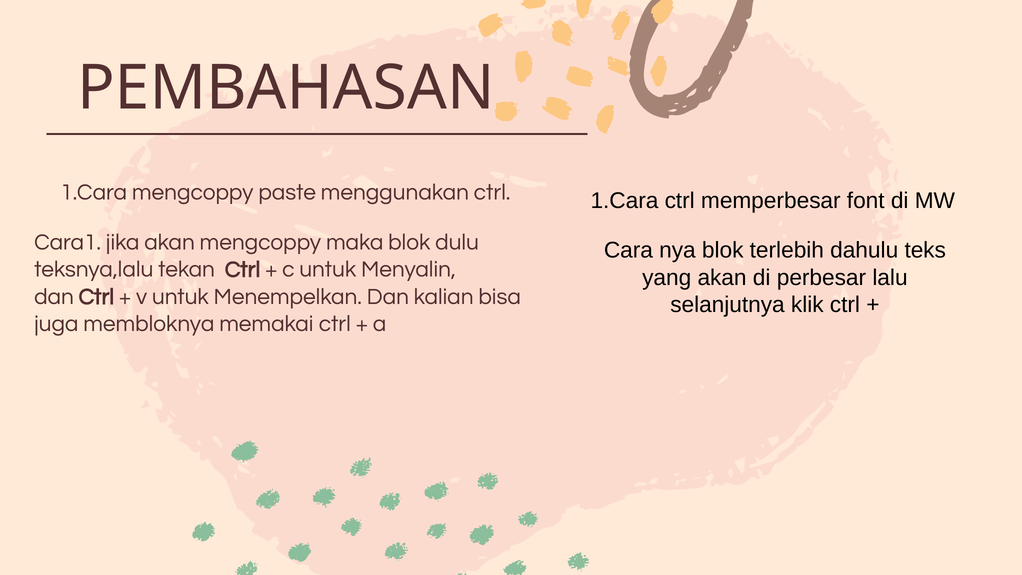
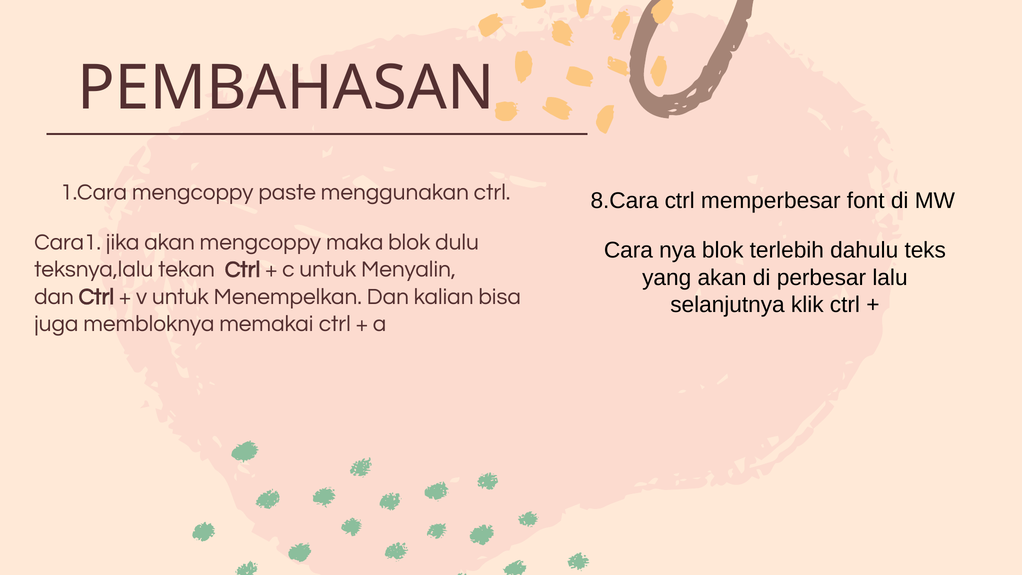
1.Cara at (624, 200): 1.Cara -> 8.Cara
